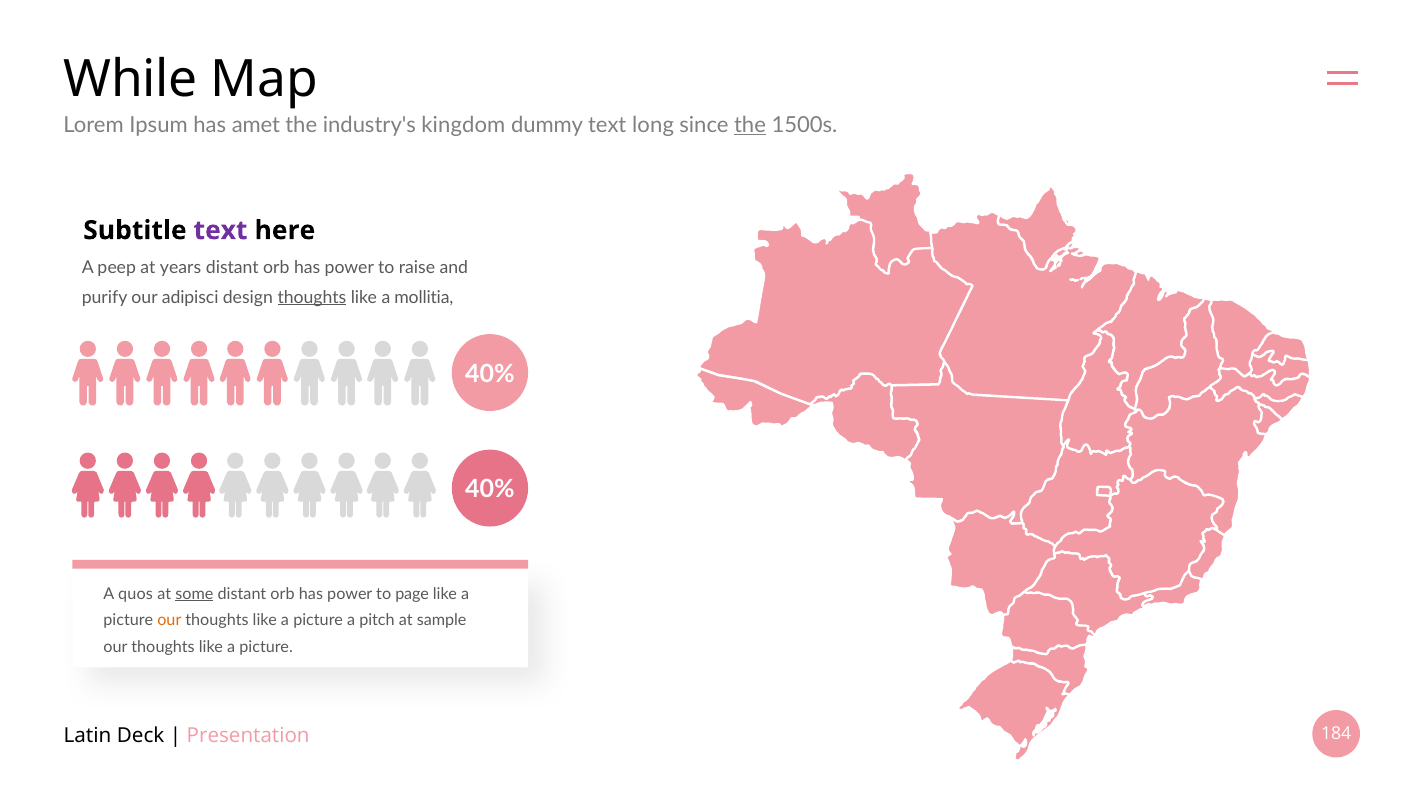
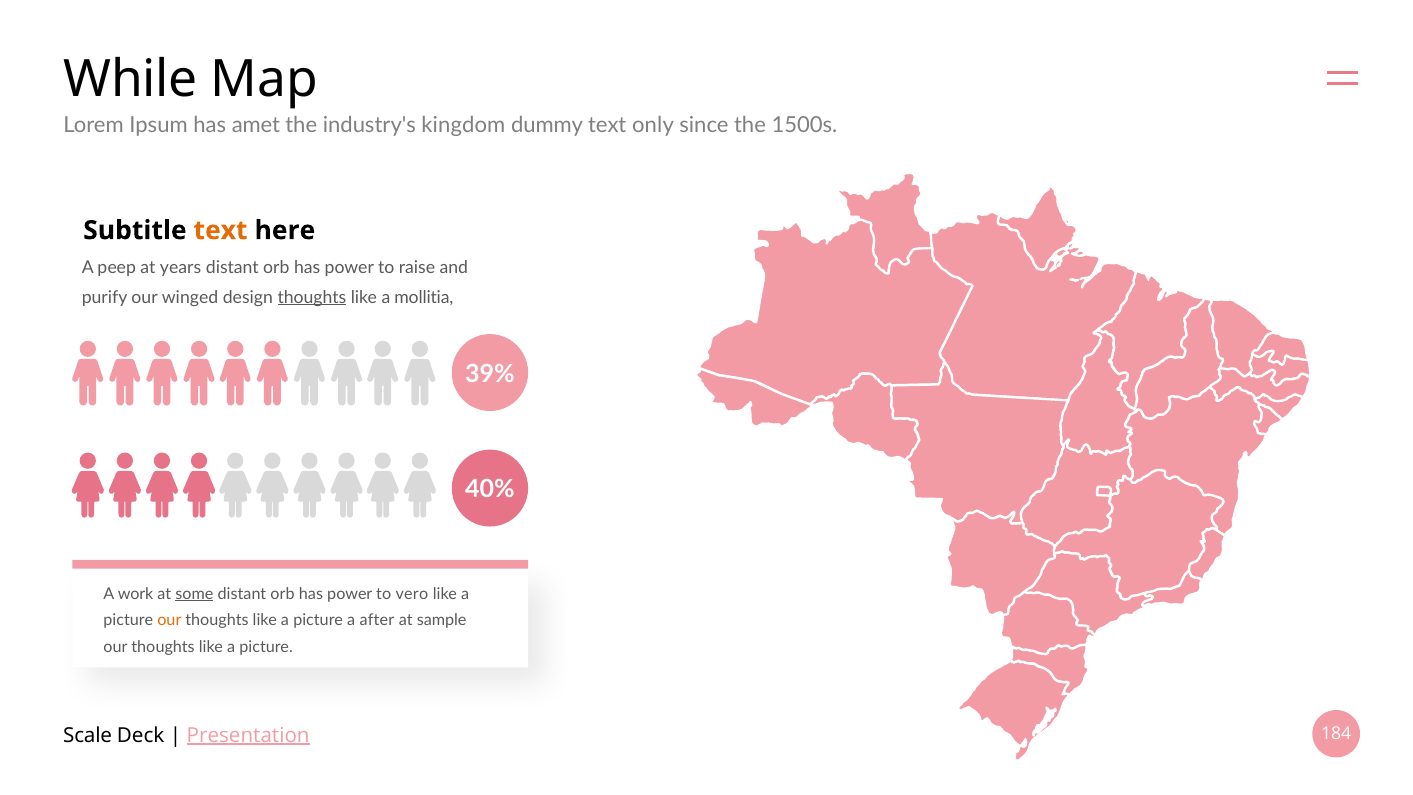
long: long -> only
the at (750, 125) underline: present -> none
text at (221, 230) colour: purple -> orange
adipisci: adipisci -> winged
40% at (490, 374): 40% -> 39%
quos: quos -> work
page: page -> vero
pitch: pitch -> after
Latin: Latin -> Scale
Presentation underline: none -> present
